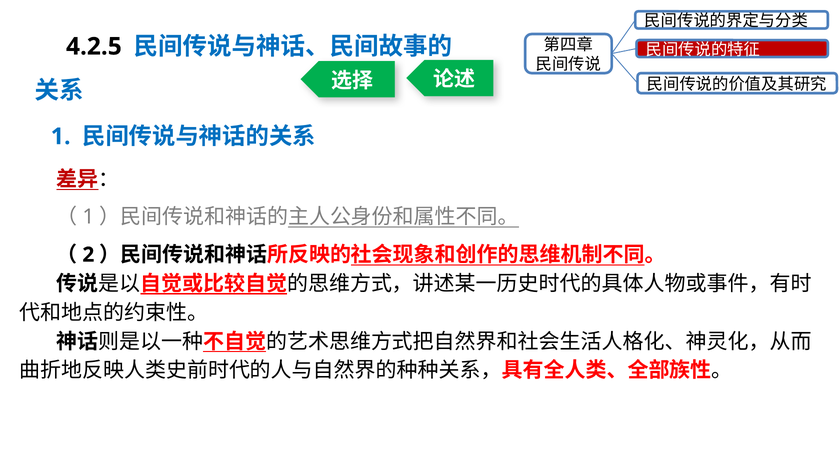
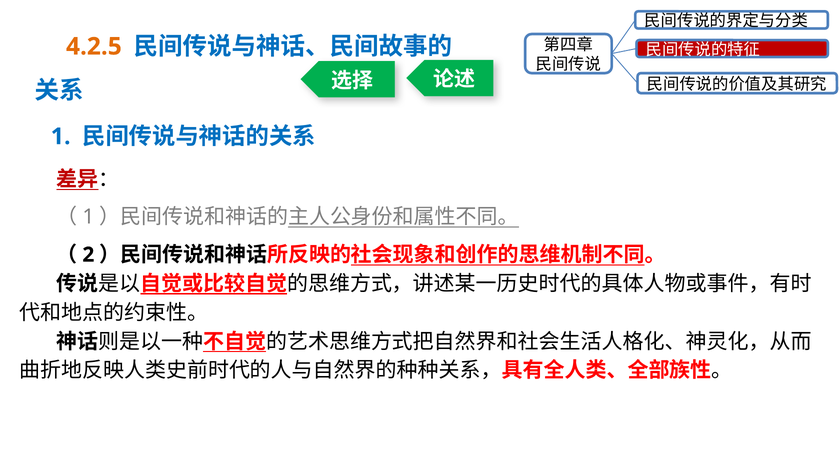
4.2.5 colour: black -> orange
